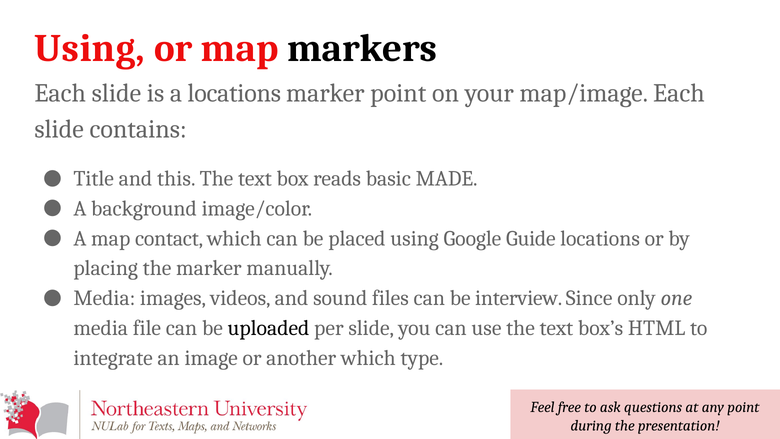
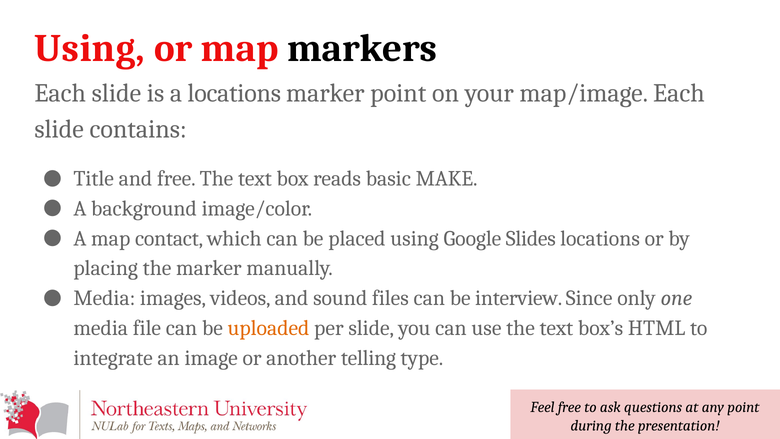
and this: this -> free
MADE: MADE -> MAKE
Guide: Guide -> Slides
uploaded colour: black -> orange
another which: which -> telling
